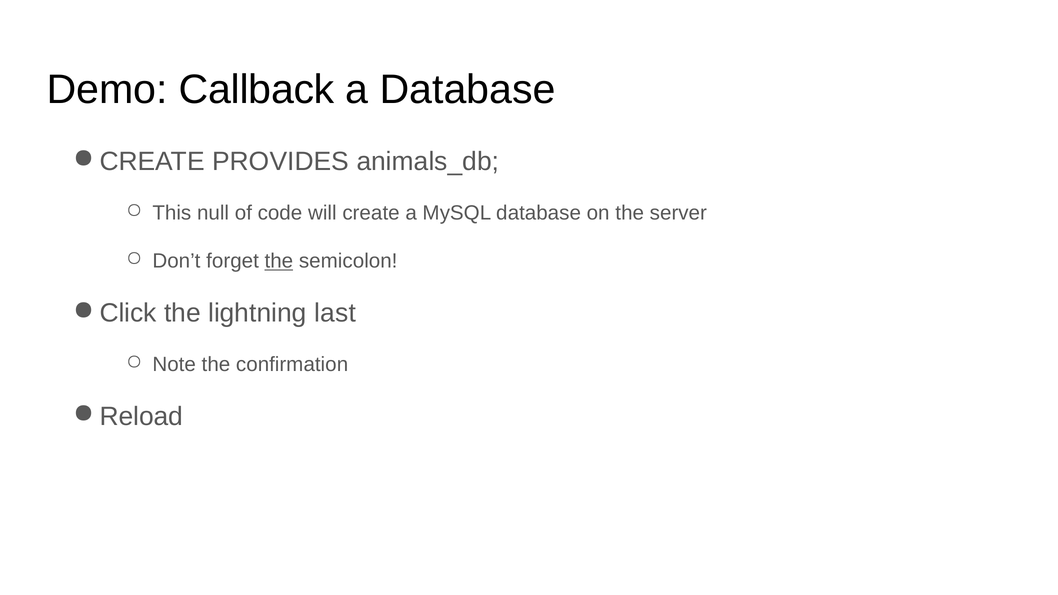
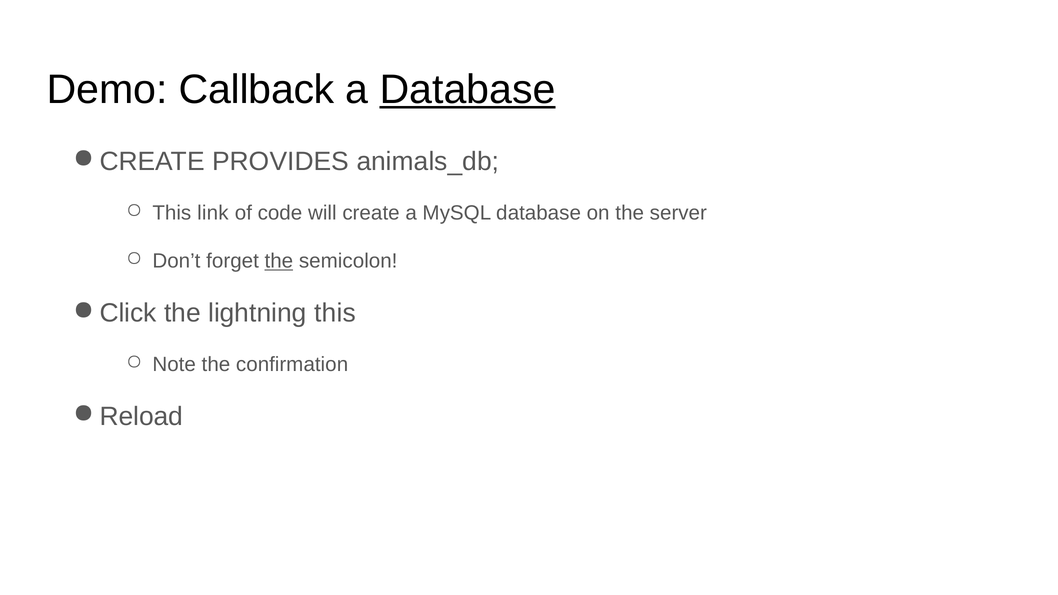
Database at (468, 90) underline: none -> present
null: null -> link
lightning last: last -> this
